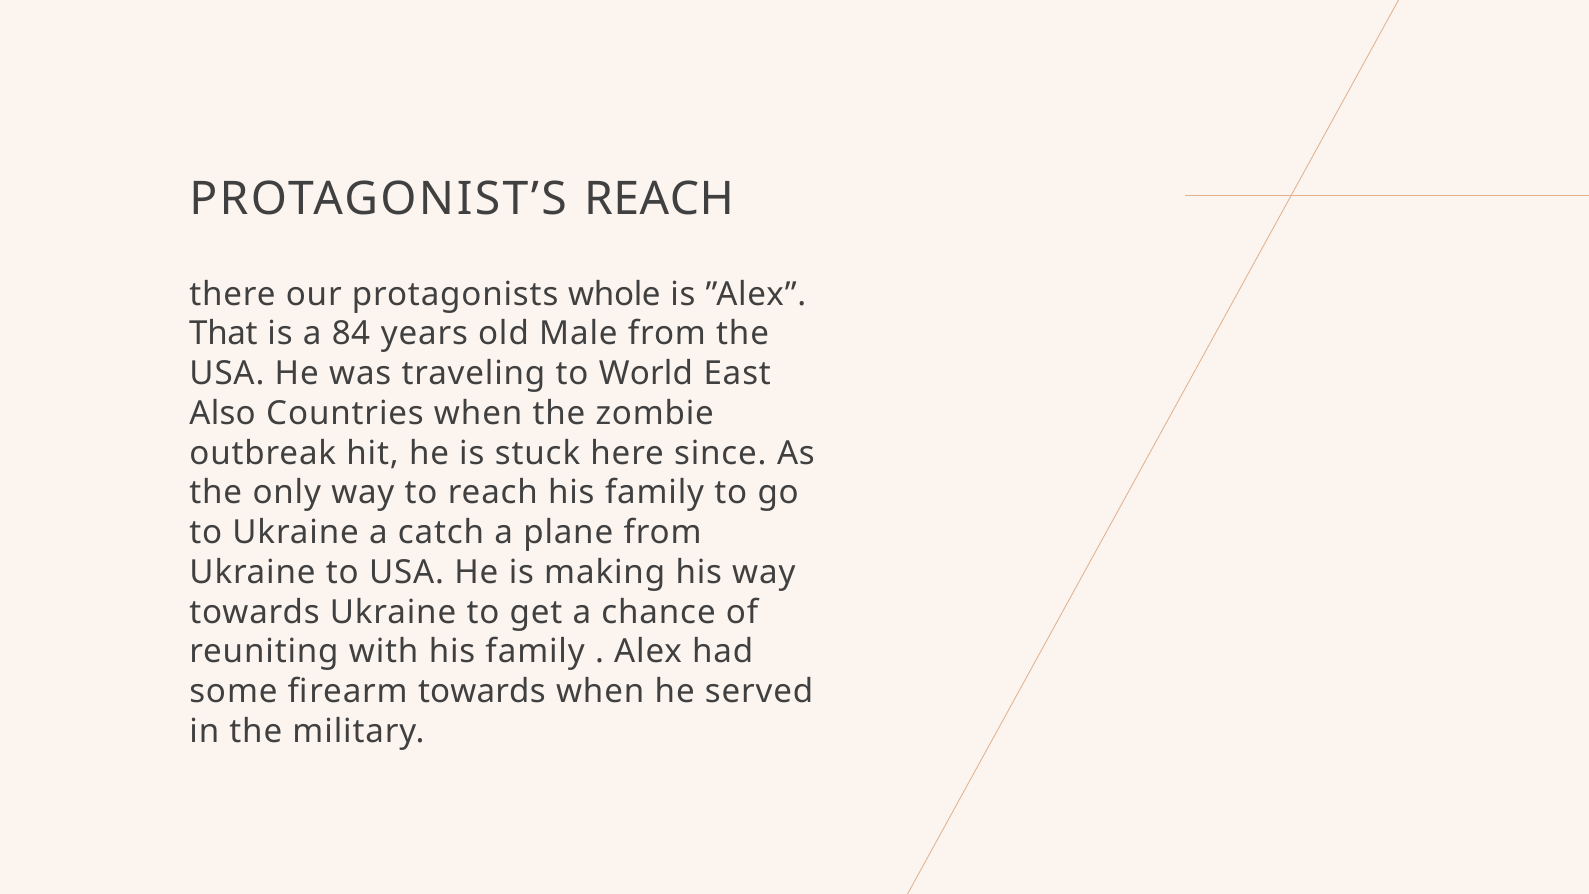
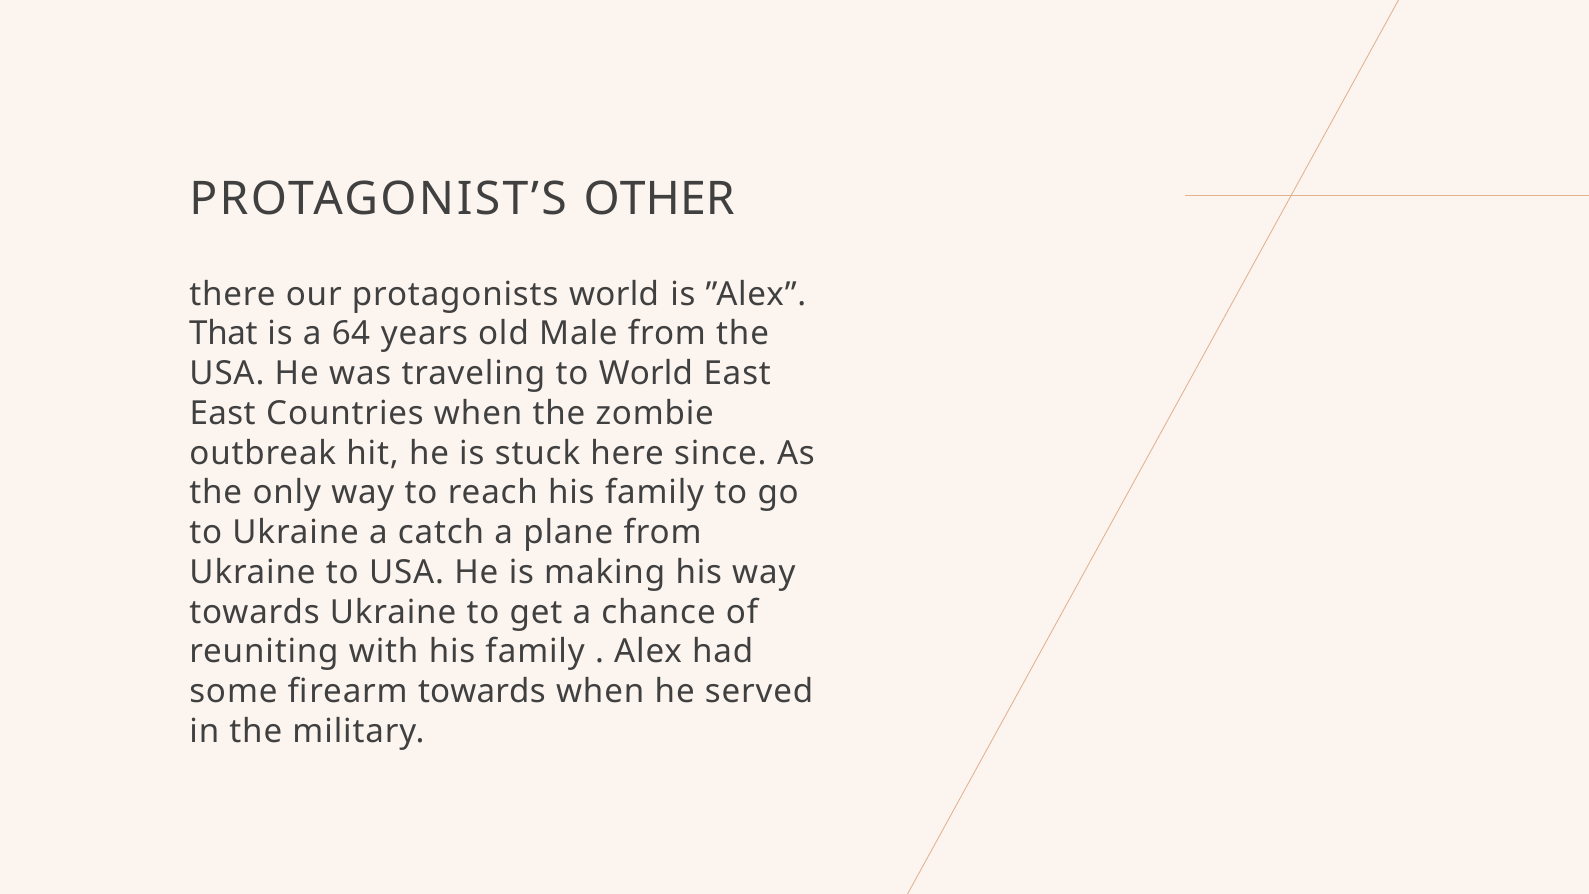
PROTAGONIST’S REACH: REACH -> OTHER
protagonists whole: whole -> world
84: 84 -> 64
Also at (223, 413): Also -> East
